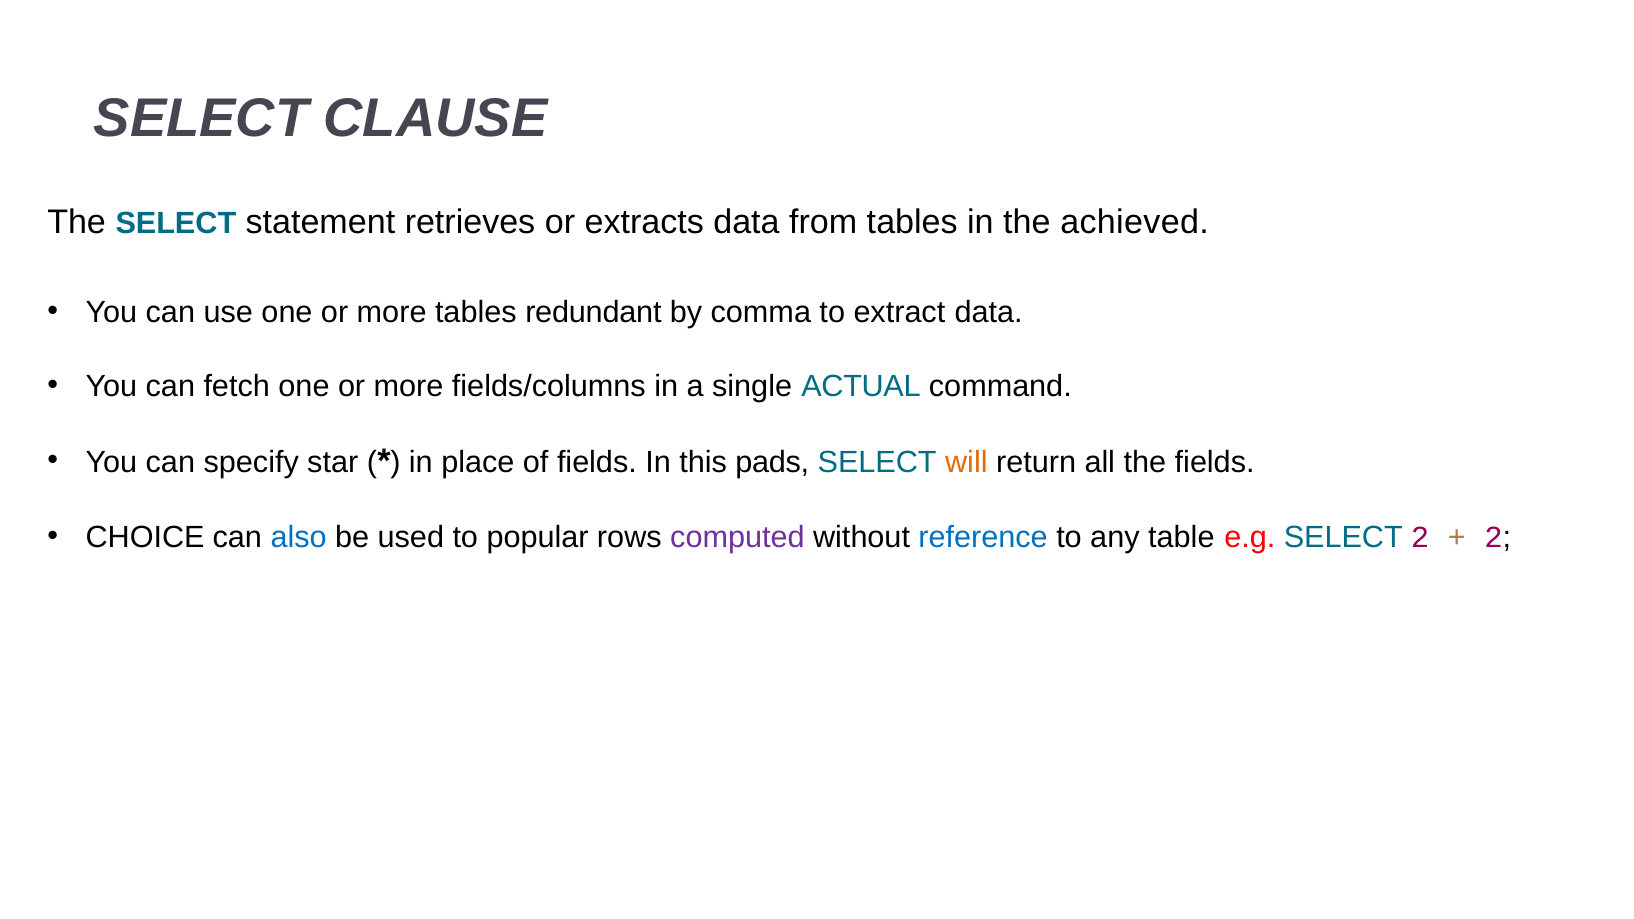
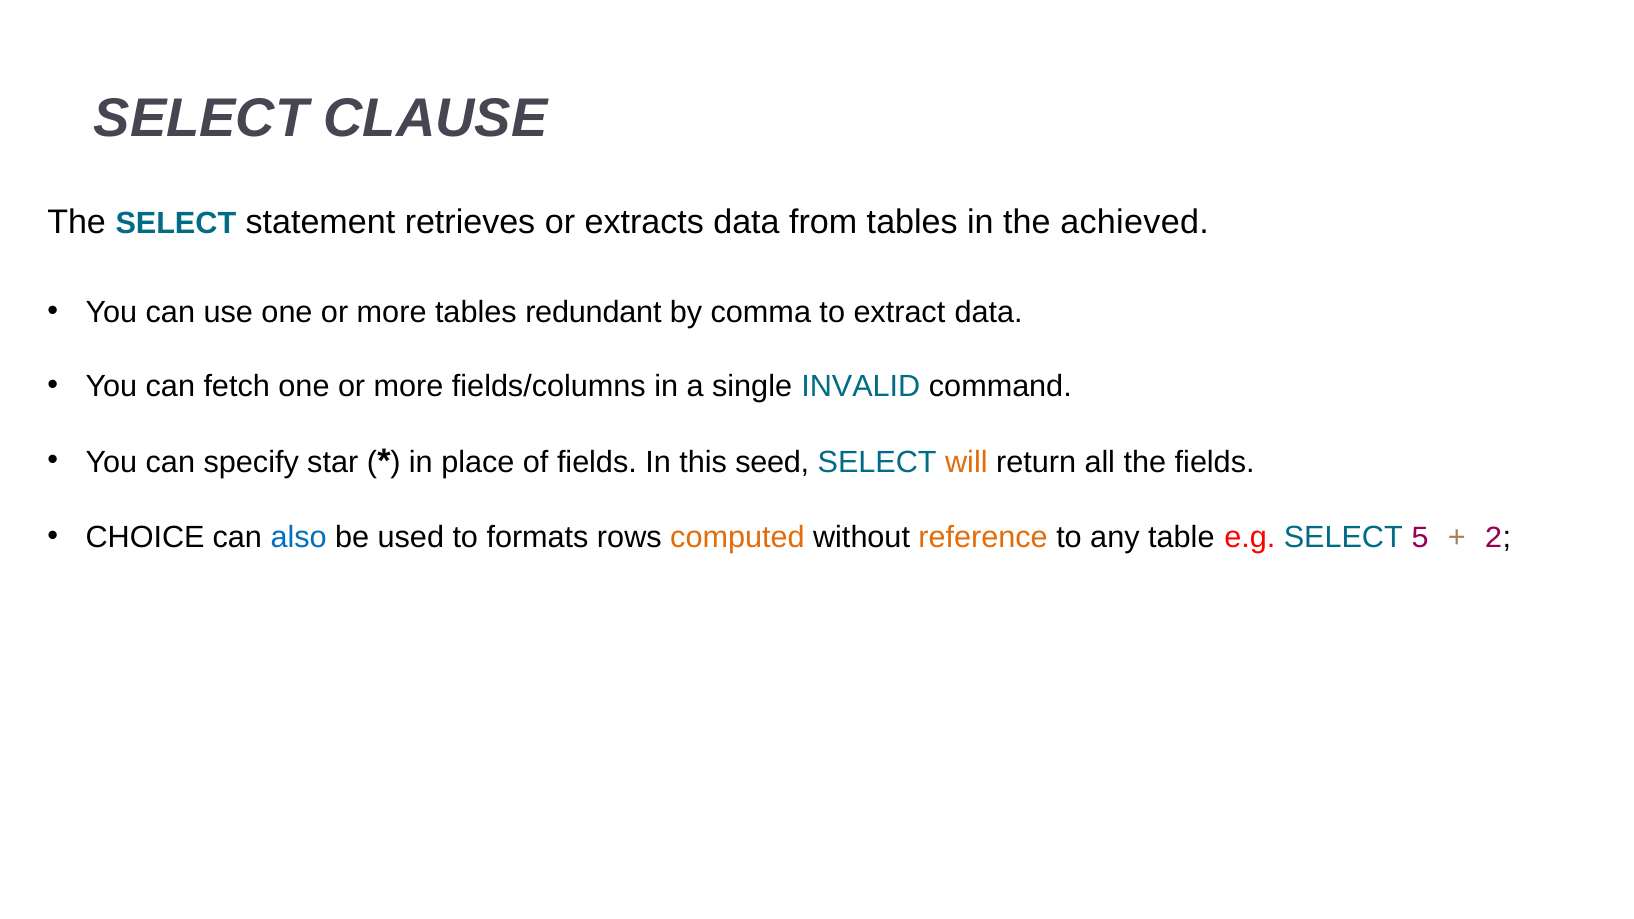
ACTUAL: ACTUAL -> INVALID
pads: pads -> seed
popular: popular -> formats
computed colour: purple -> orange
reference colour: blue -> orange
SELECT 2: 2 -> 5
